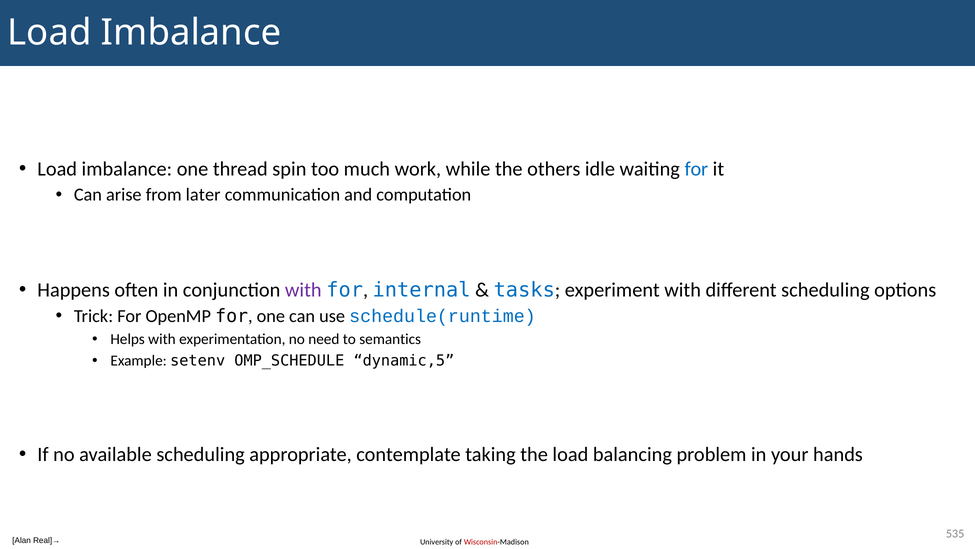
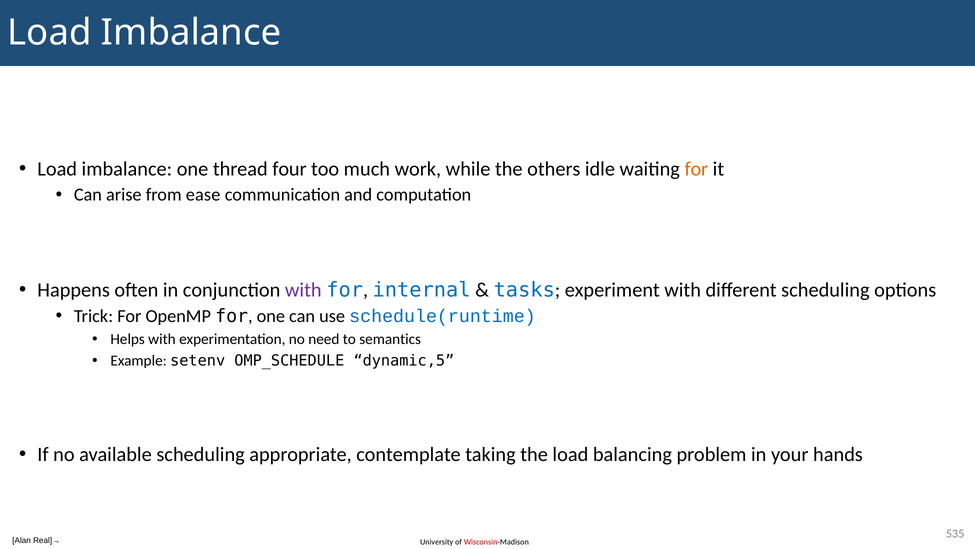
spin: spin -> four
for at (696, 169) colour: blue -> orange
later: later -> ease
